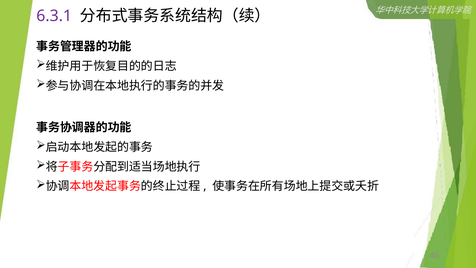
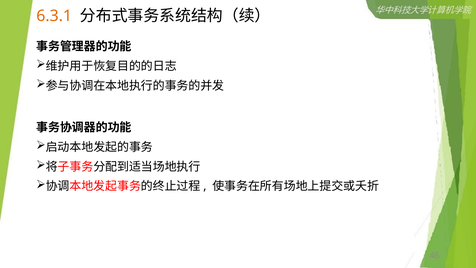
6.3.1 colour: purple -> orange
